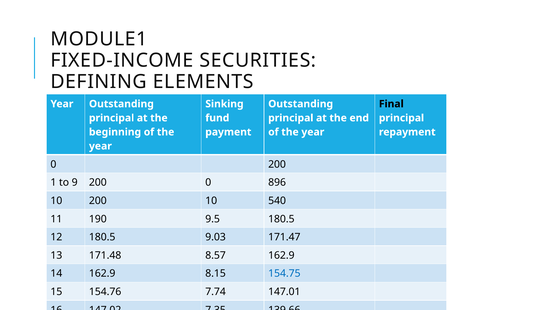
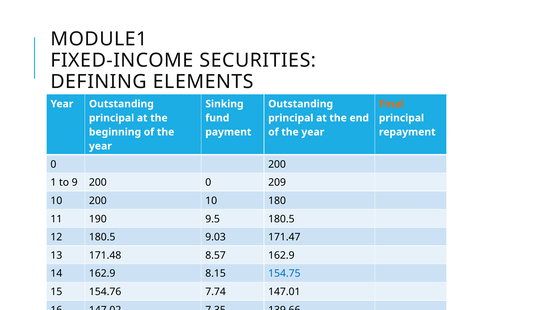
Final colour: black -> orange
896: 896 -> 209
540: 540 -> 180
